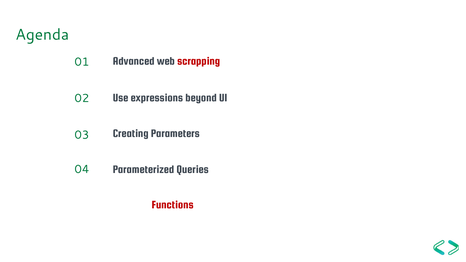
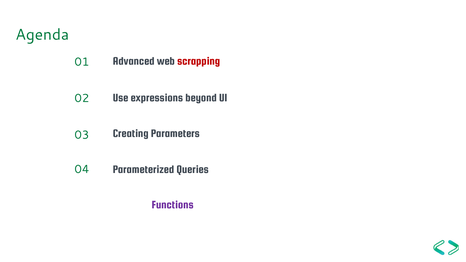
Functions colour: red -> purple
